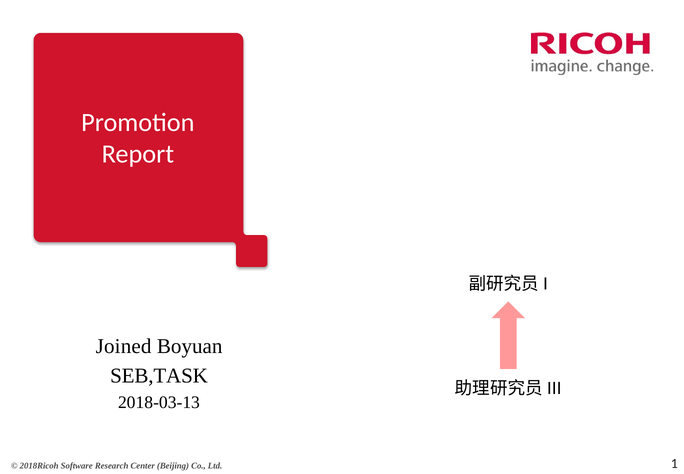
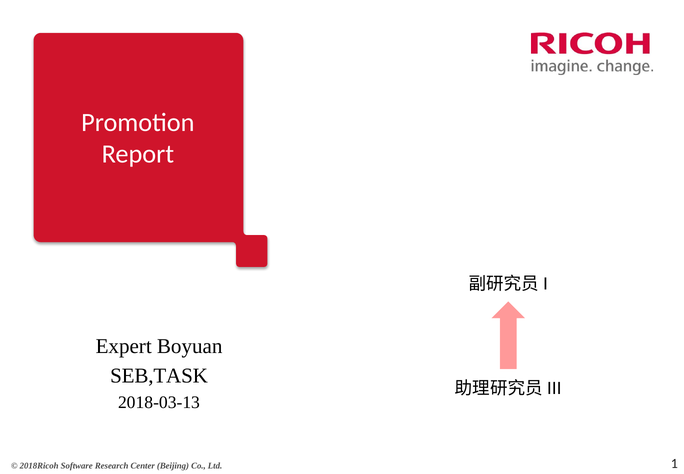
Joined: Joined -> Expert
